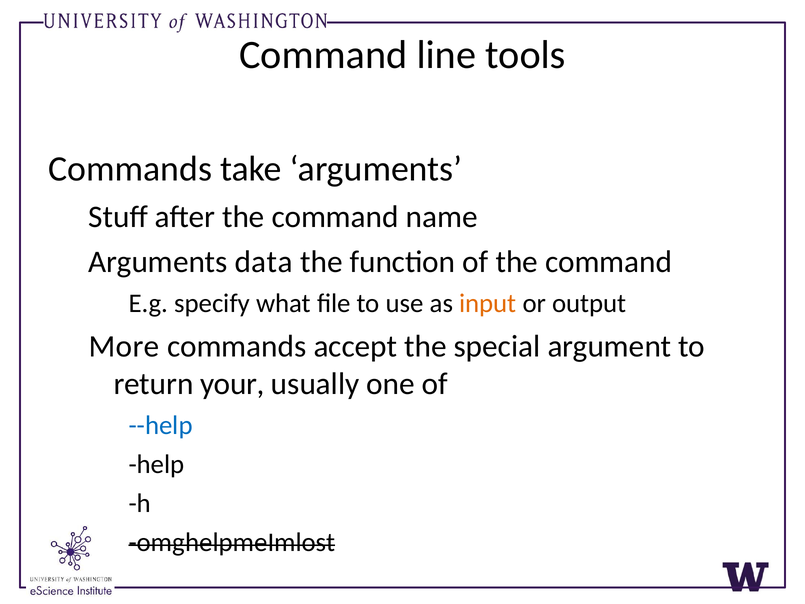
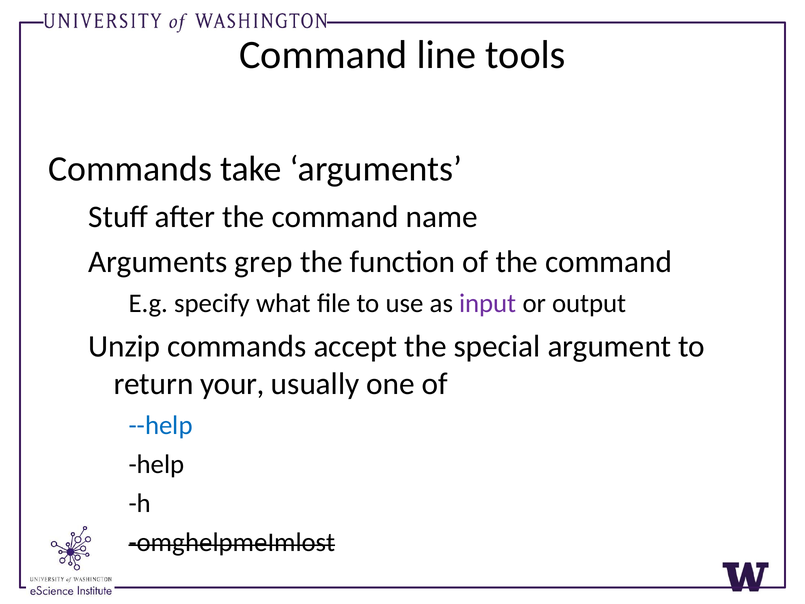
data: data -> grep
input colour: orange -> purple
More: More -> Unzip
